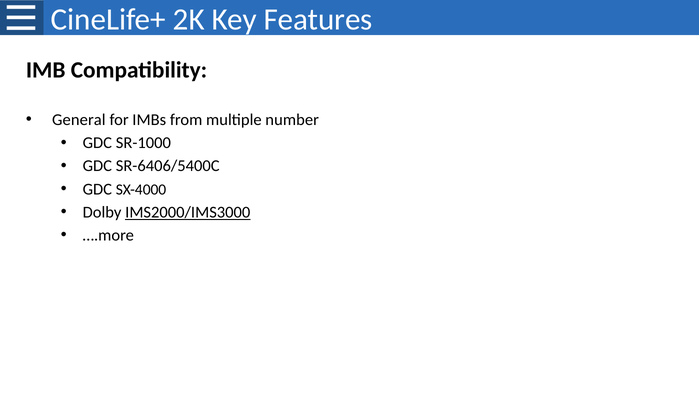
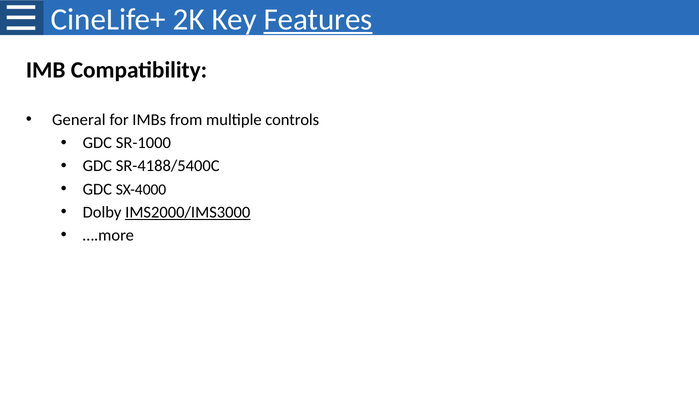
Features underline: none -> present
number: number -> controls
SR-6406/5400C: SR-6406/5400C -> SR-4188/5400C
